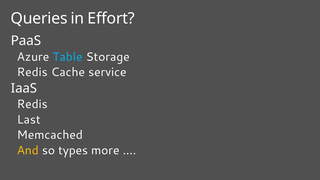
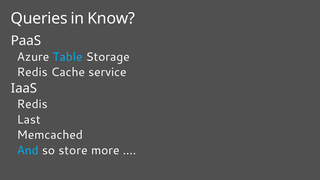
Effort: Effort -> Know
And colour: yellow -> light blue
types: types -> store
